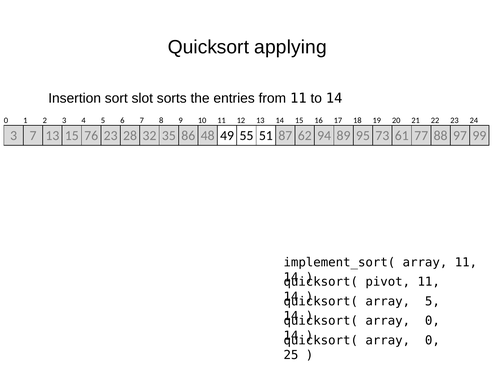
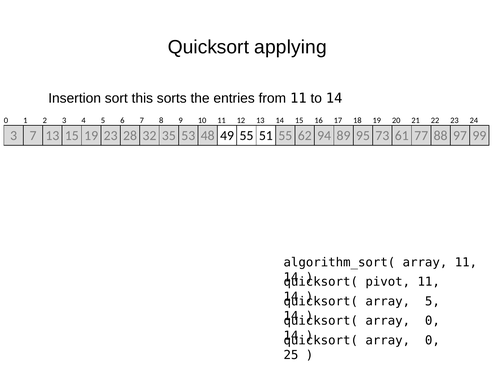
slot: slot -> this
15 76: 76 -> 19
86: 86 -> 53
51 87: 87 -> 55
implement_sort(: implement_sort( -> algorithm_sort(
